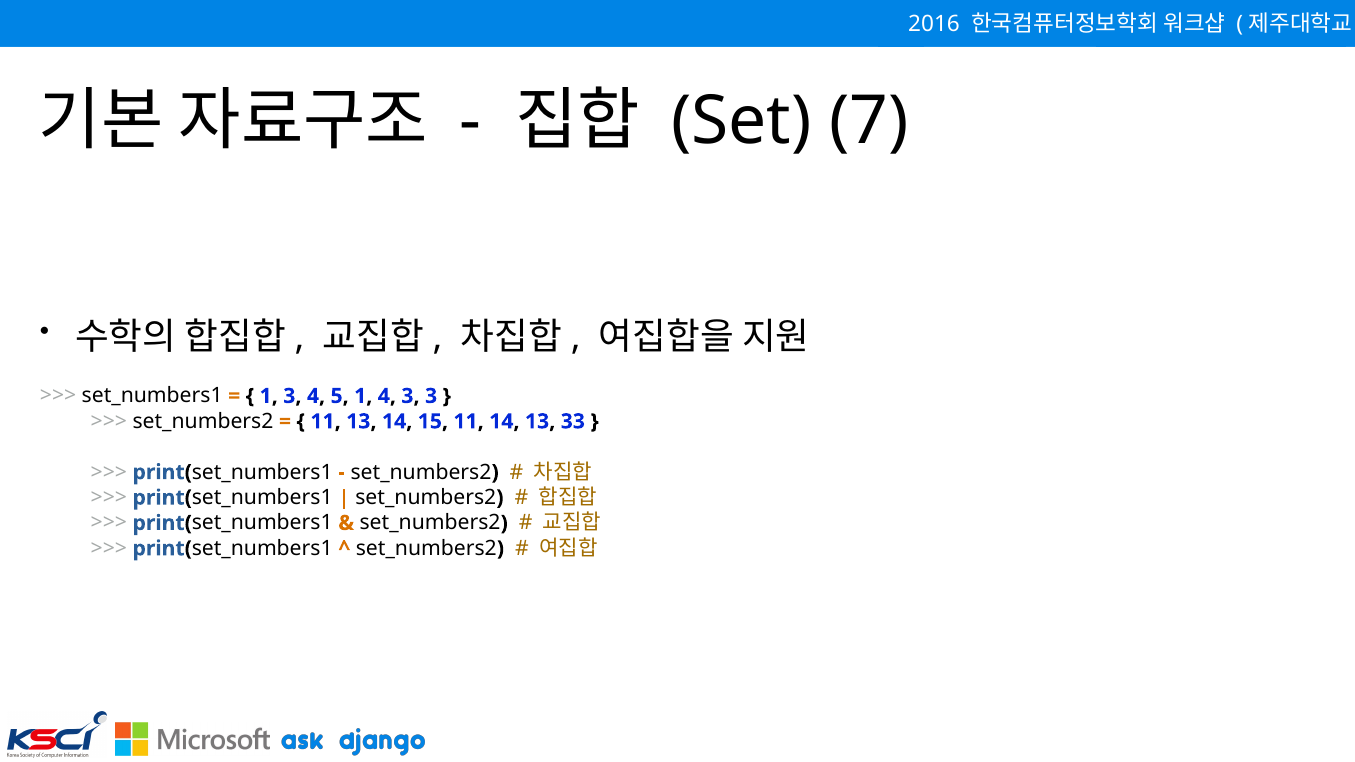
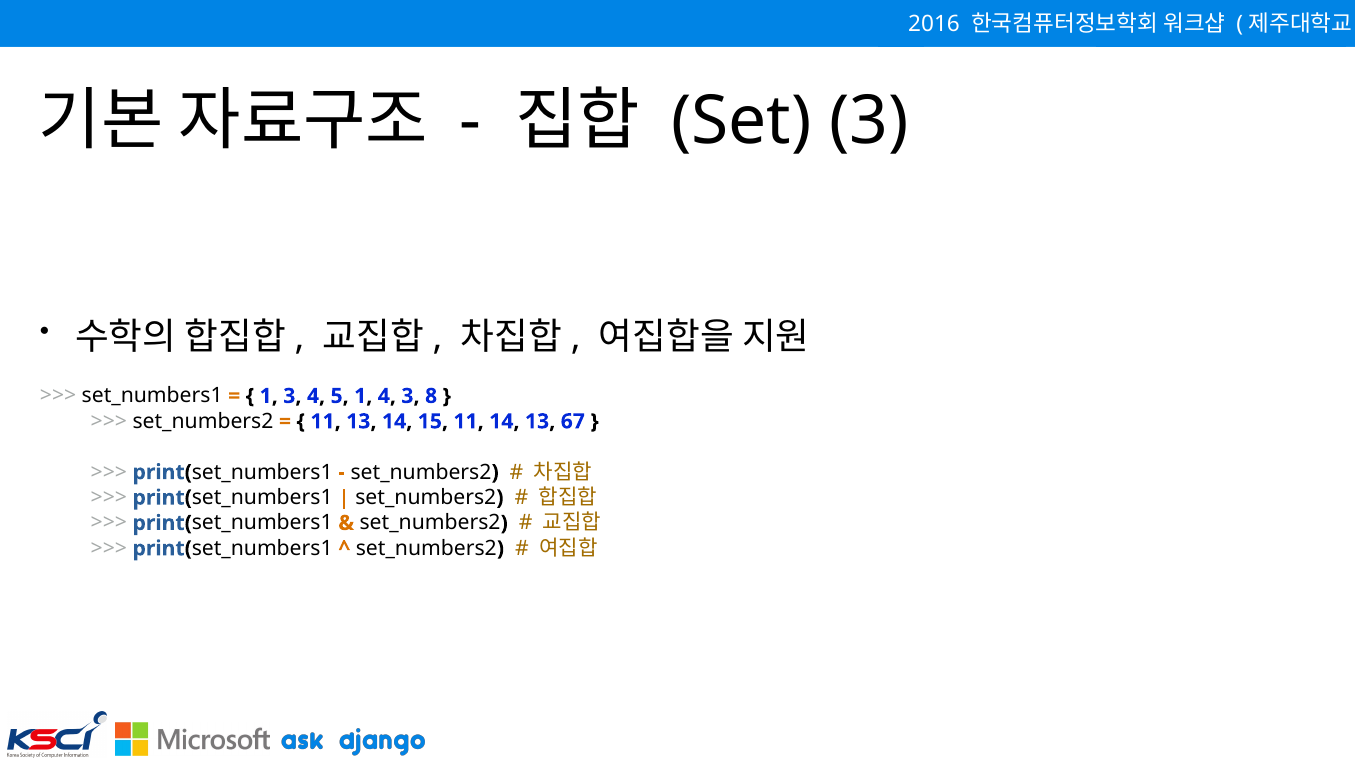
Set 7: 7 -> 3
3 3: 3 -> 8
33: 33 -> 67
